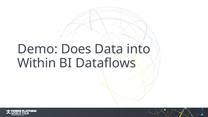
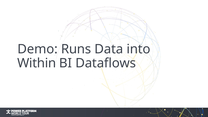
Does: Does -> Runs
